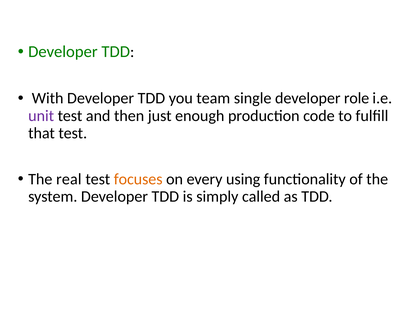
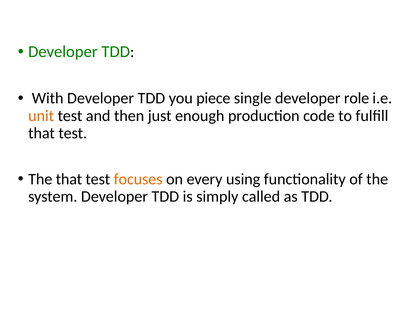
team: team -> piece
unit colour: purple -> orange
The real: real -> that
